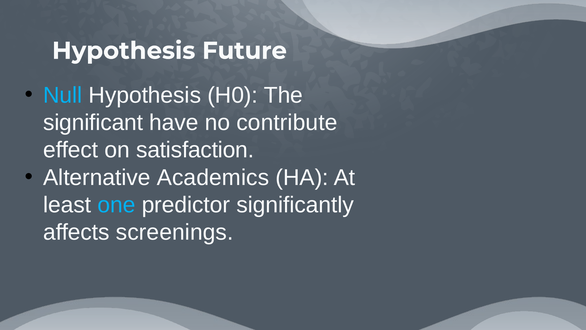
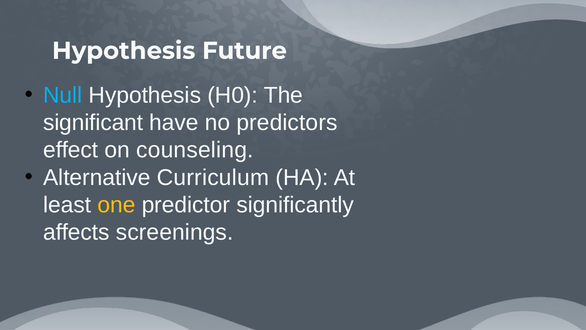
contribute: contribute -> predictors
satisfaction: satisfaction -> counseling
Academics: Academics -> Curriculum
one colour: light blue -> yellow
